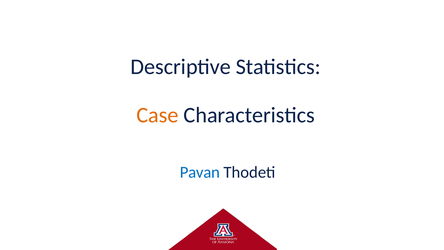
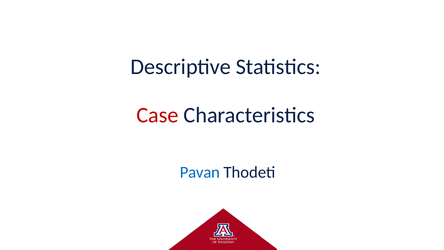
Case colour: orange -> red
